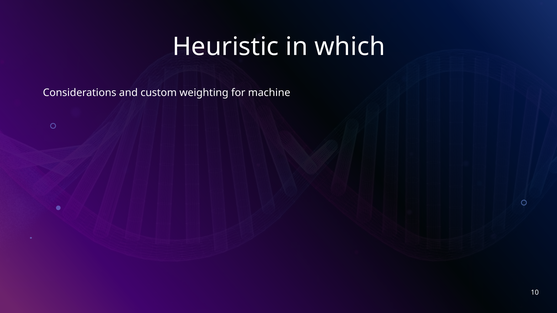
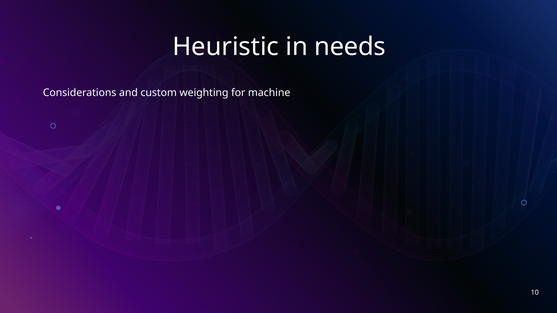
which: which -> needs
